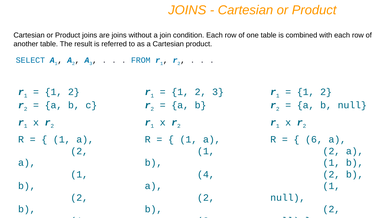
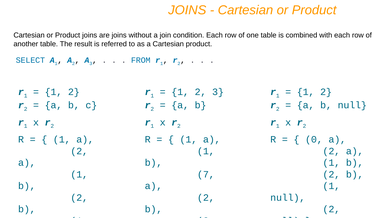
6: 6 -> 0
4 at (206, 175): 4 -> 7
